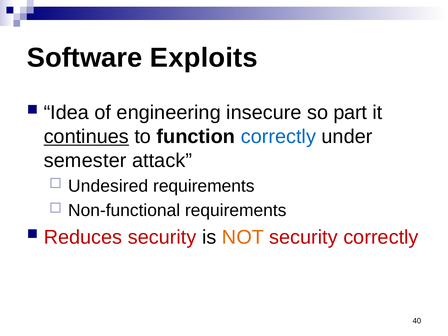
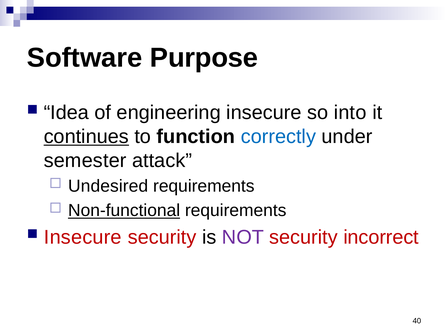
Exploits: Exploits -> Purpose
part: part -> into
Non-functional underline: none -> present
Reduces at (83, 237): Reduces -> Insecure
NOT colour: orange -> purple
security correctly: correctly -> incorrect
